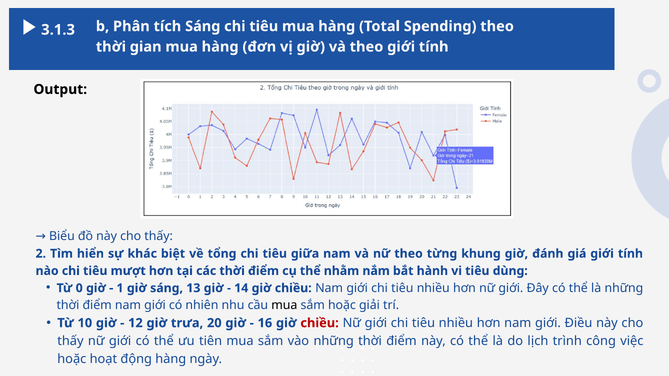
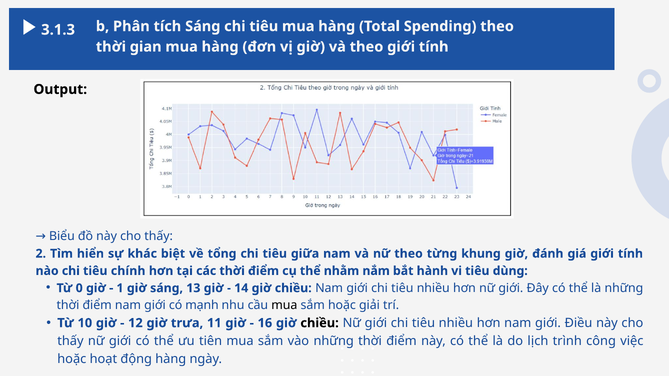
mượt: mượt -> chính
nhiên: nhiên -> mạnh
20: 20 -> 11
chiều at (320, 323) colour: red -> black
